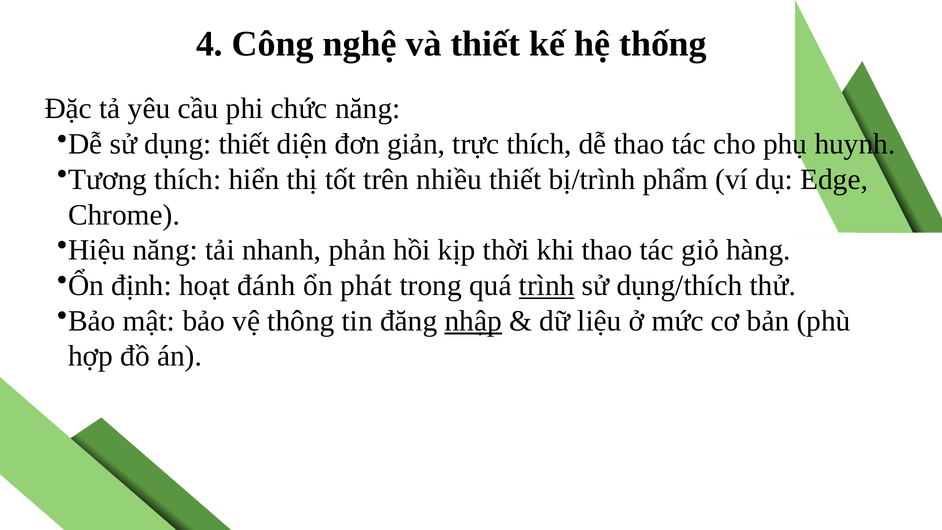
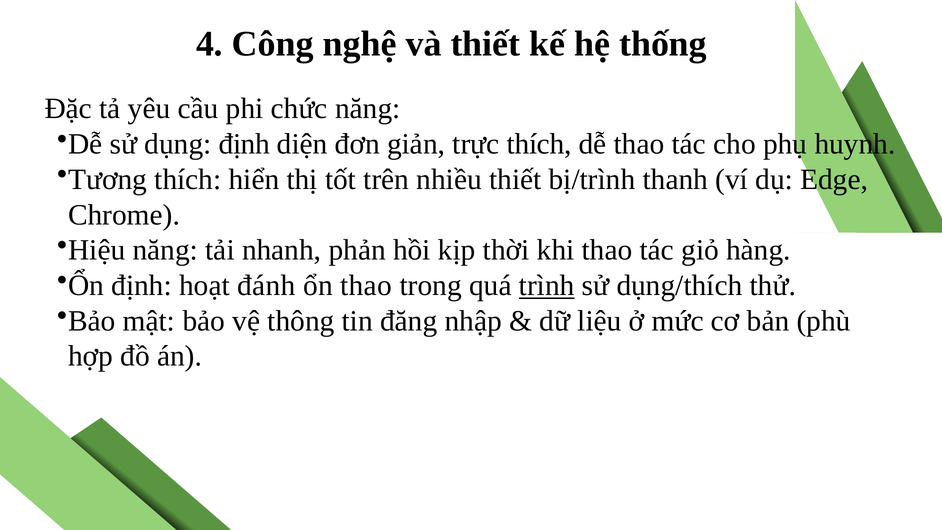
dụng thiết: thiết -> định
phẩm: phẩm -> thanh
ổn phát: phát -> thao
nhập underline: present -> none
